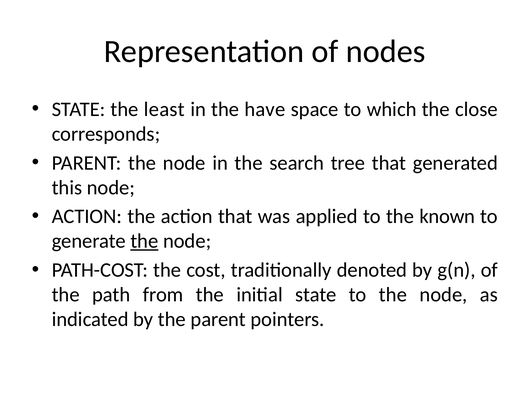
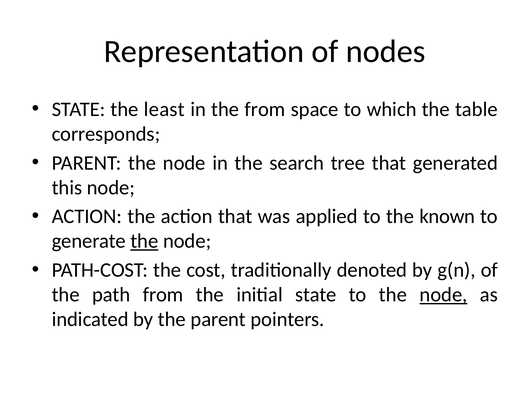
the have: have -> from
close: close -> table
node at (443, 294) underline: none -> present
